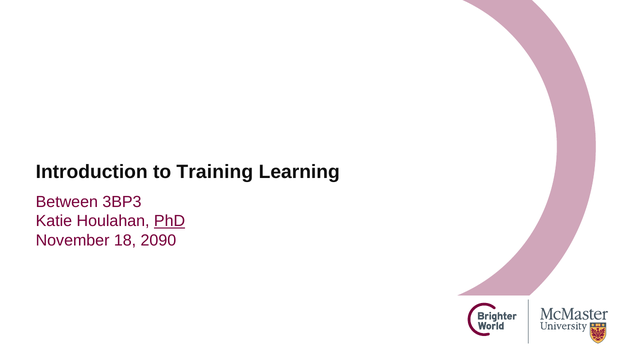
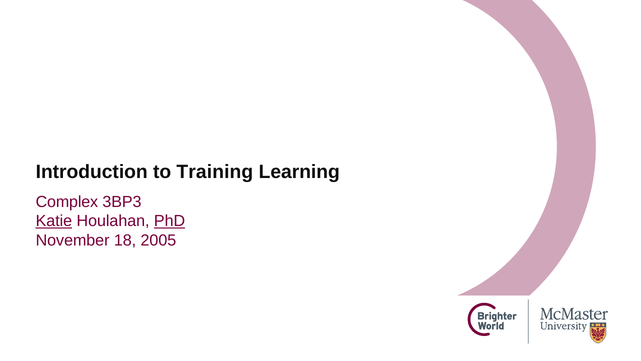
Between: Between -> Complex
Katie underline: none -> present
2090: 2090 -> 2005
